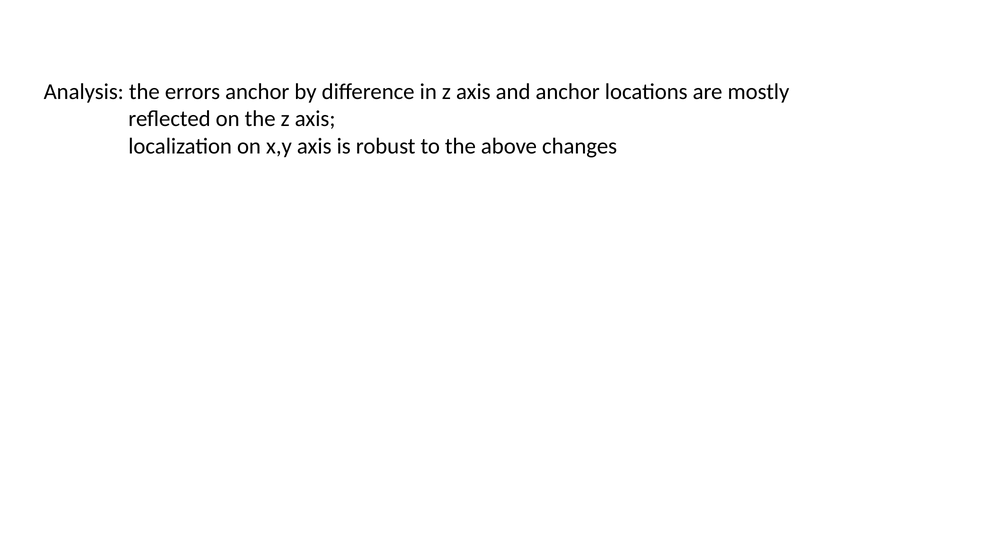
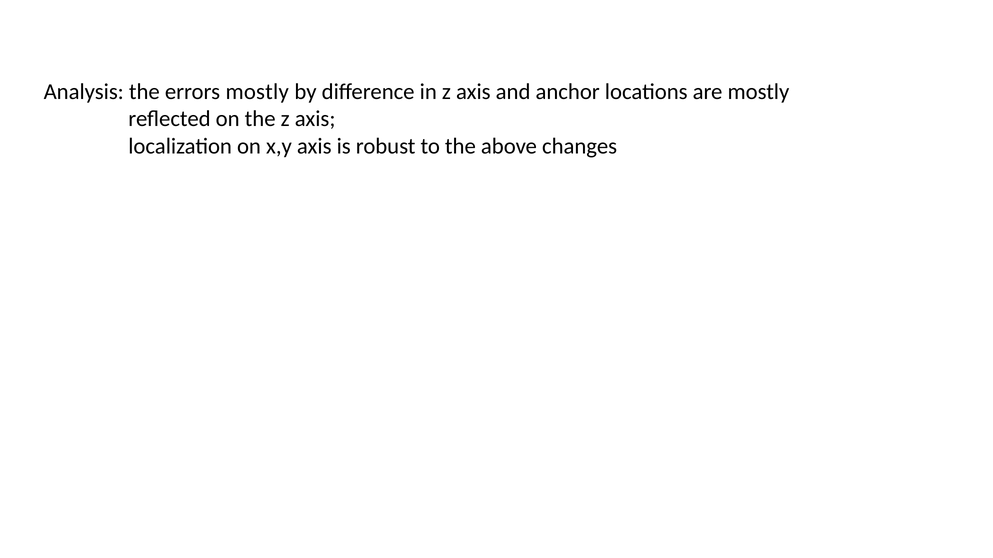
errors anchor: anchor -> mostly
